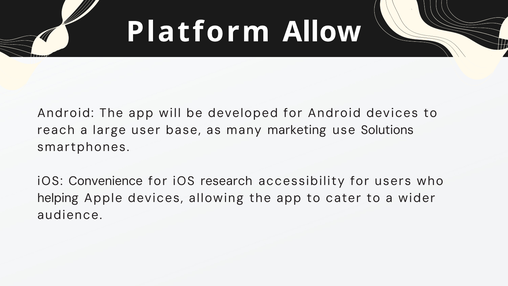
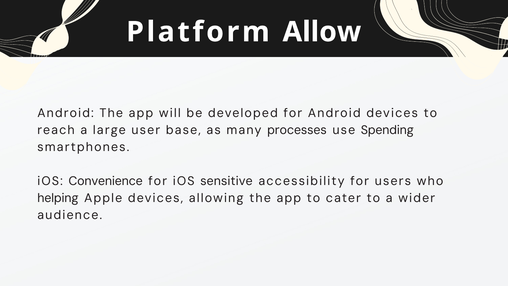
marketing: marketing -> processes
Solutions: Solutions -> Spending
research: research -> sensitive
